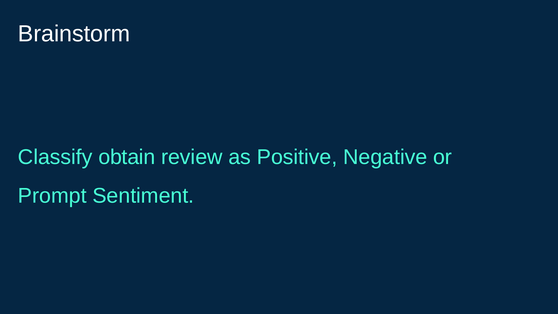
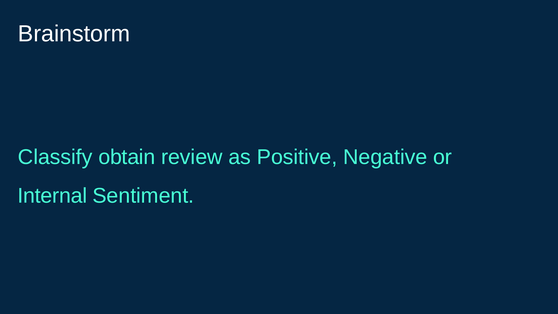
Prompt: Prompt -> Internal
